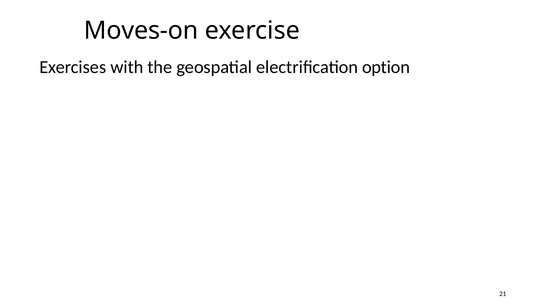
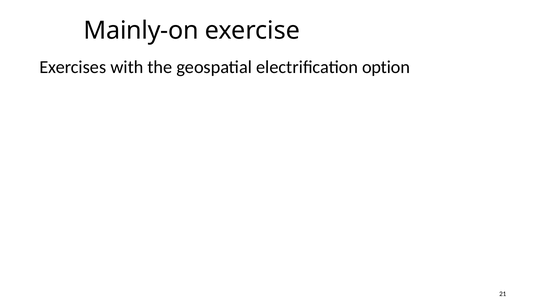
Moves-on: Moves-on -> Mainly-on
